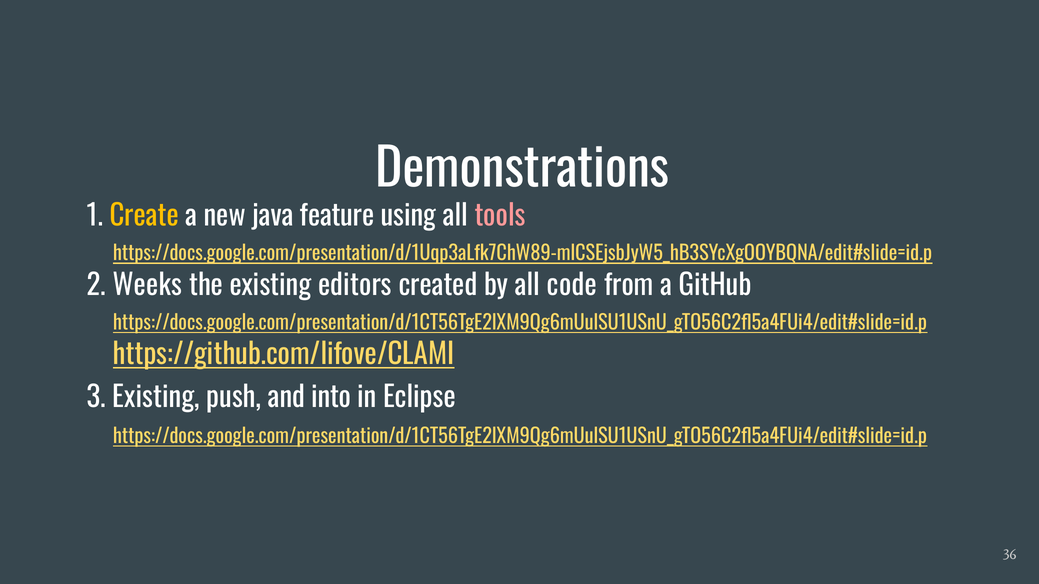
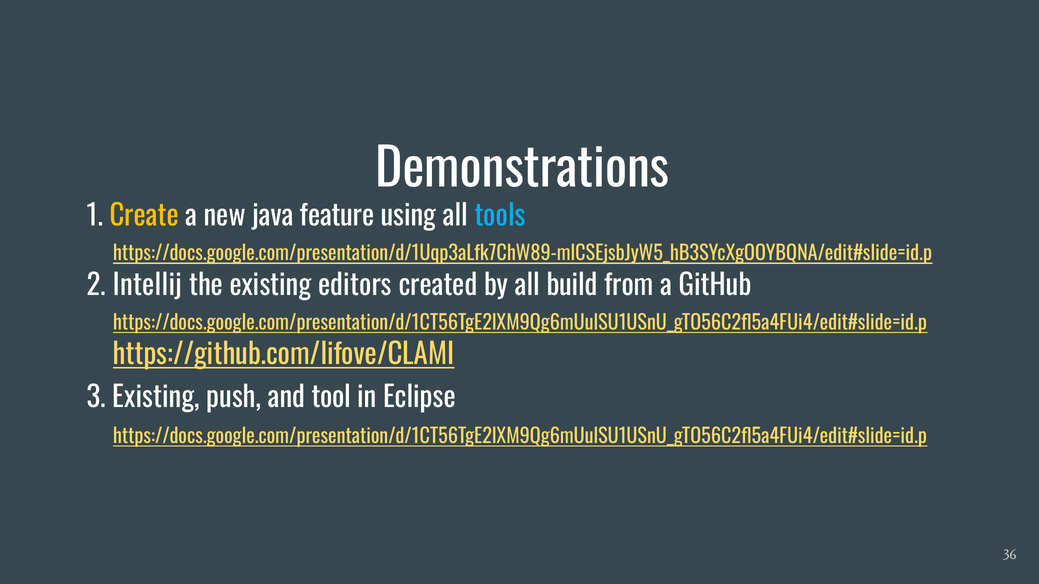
tools colour: pink -> light blue
Weeks: Weeks -> Intellij
code: code -> build
into: into -> tool
